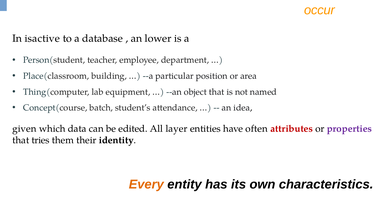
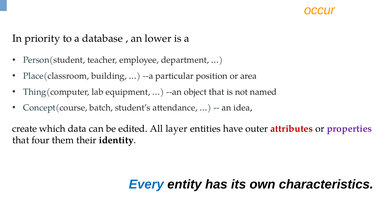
isactive: isactive -> priority
given: given -> create
often: often -> outer
tries: tries -> four
Every colour: orange -> blue
